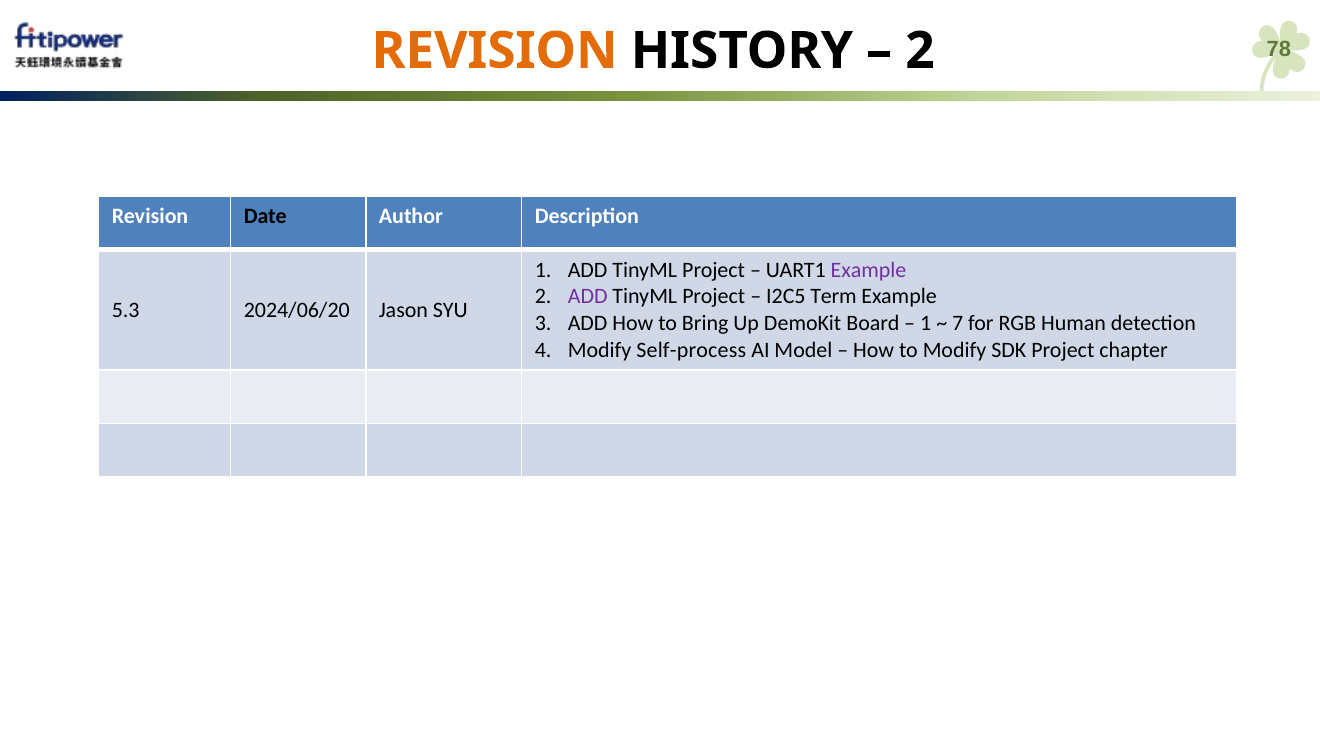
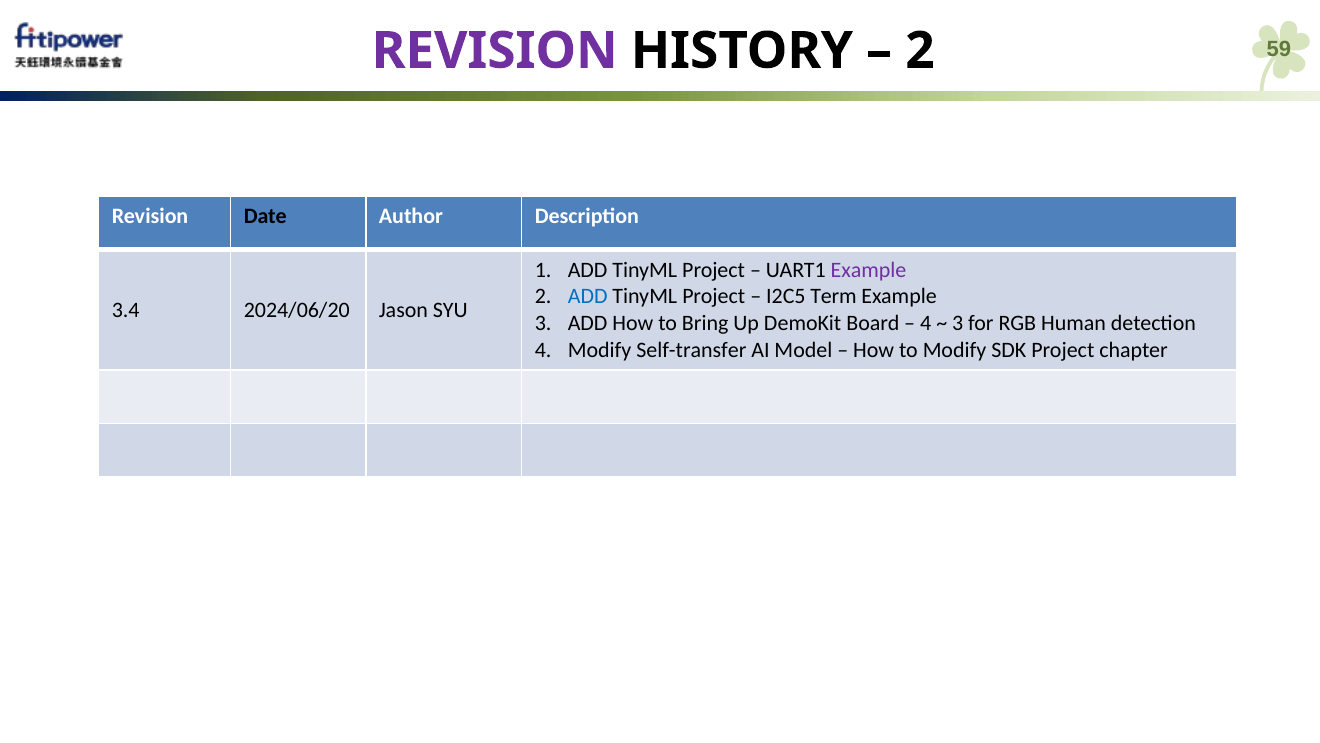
REVISION at (495, 51) colour: orange -> purple
78: 78 -> 59
ADD at (588, 296) colour: purple -> blue
5.3: 5.3 -> 3.4
1 at (926, 323): 1 -> 4
7 at (958, 323): 7 -> 3
Self-process: Self-process -> Self-transfer
